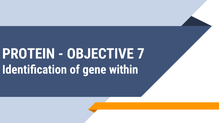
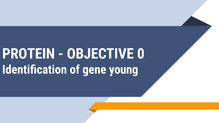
7: 7 -> 0
within: within -> young
